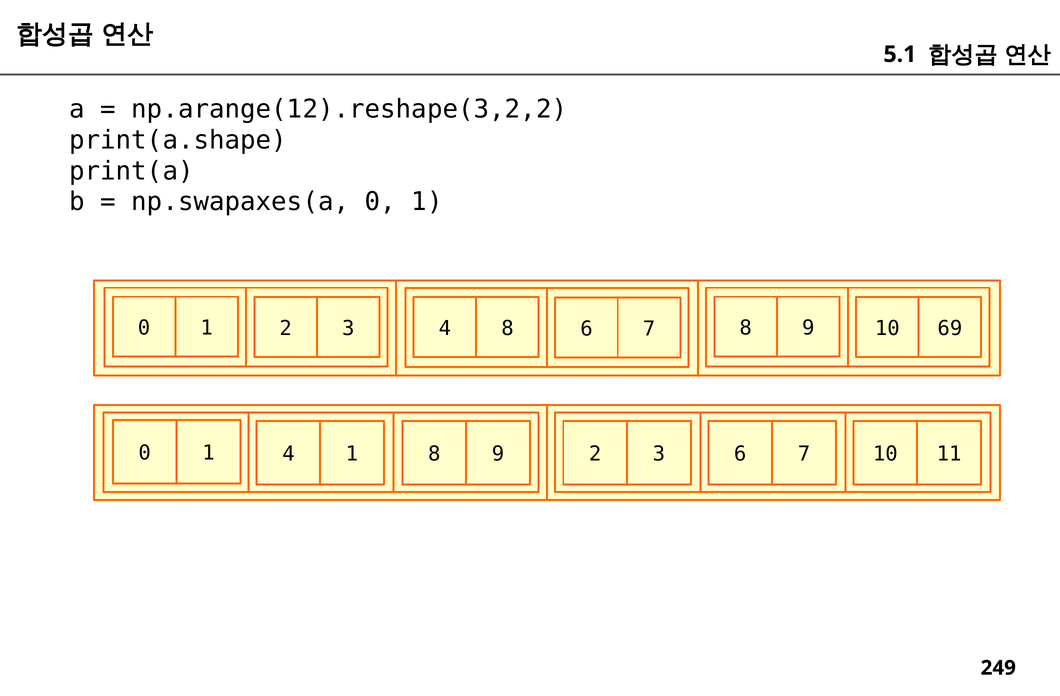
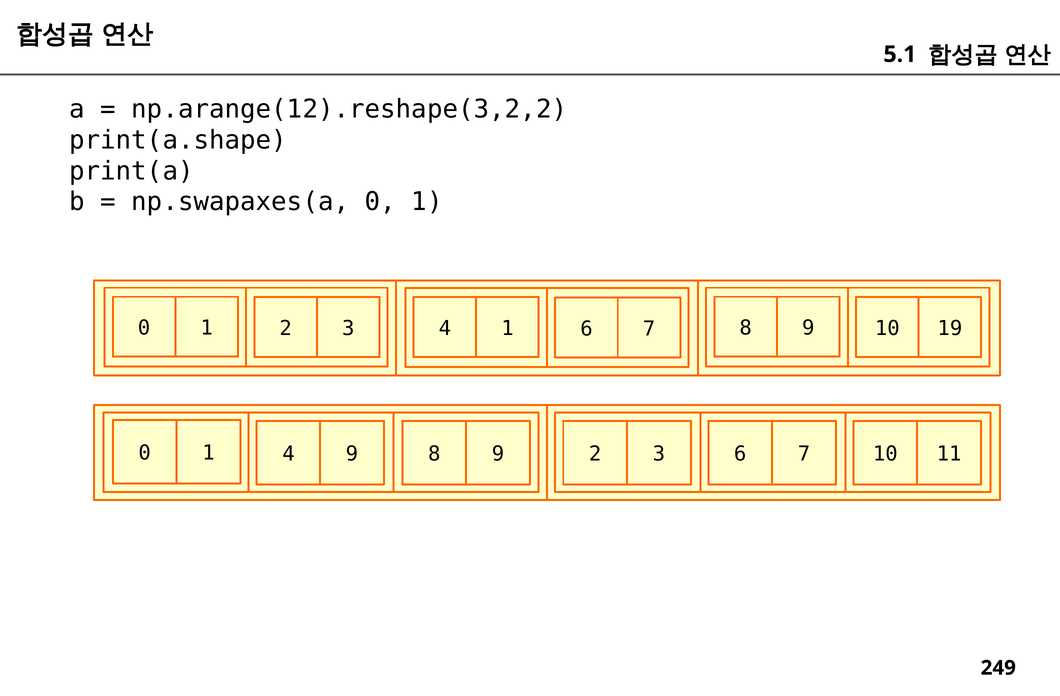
4 8: 8 -> 1
69: 69 -> 19
4 1: 1 -> 9
